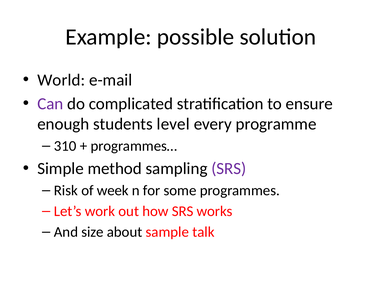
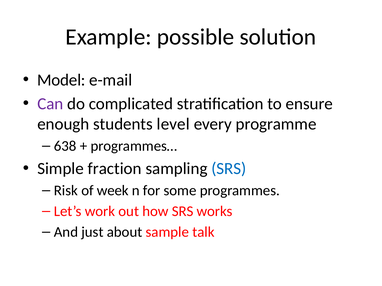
World: World -> Model
310: 310 -> 638
method: method -> fraction
SRS at (229, 169) colour: purple -> blue
size: size -> just
